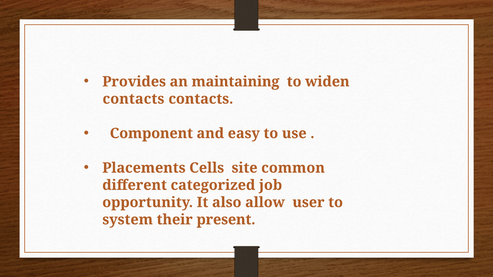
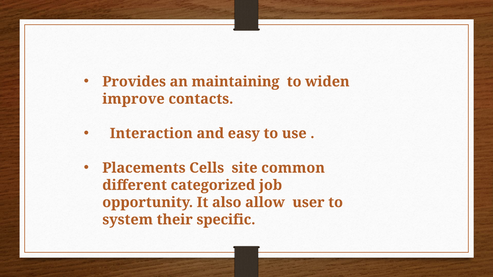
contacts at (133, 99): contacts -> improve
Component: Component -> Interaction
present: present -> specific
